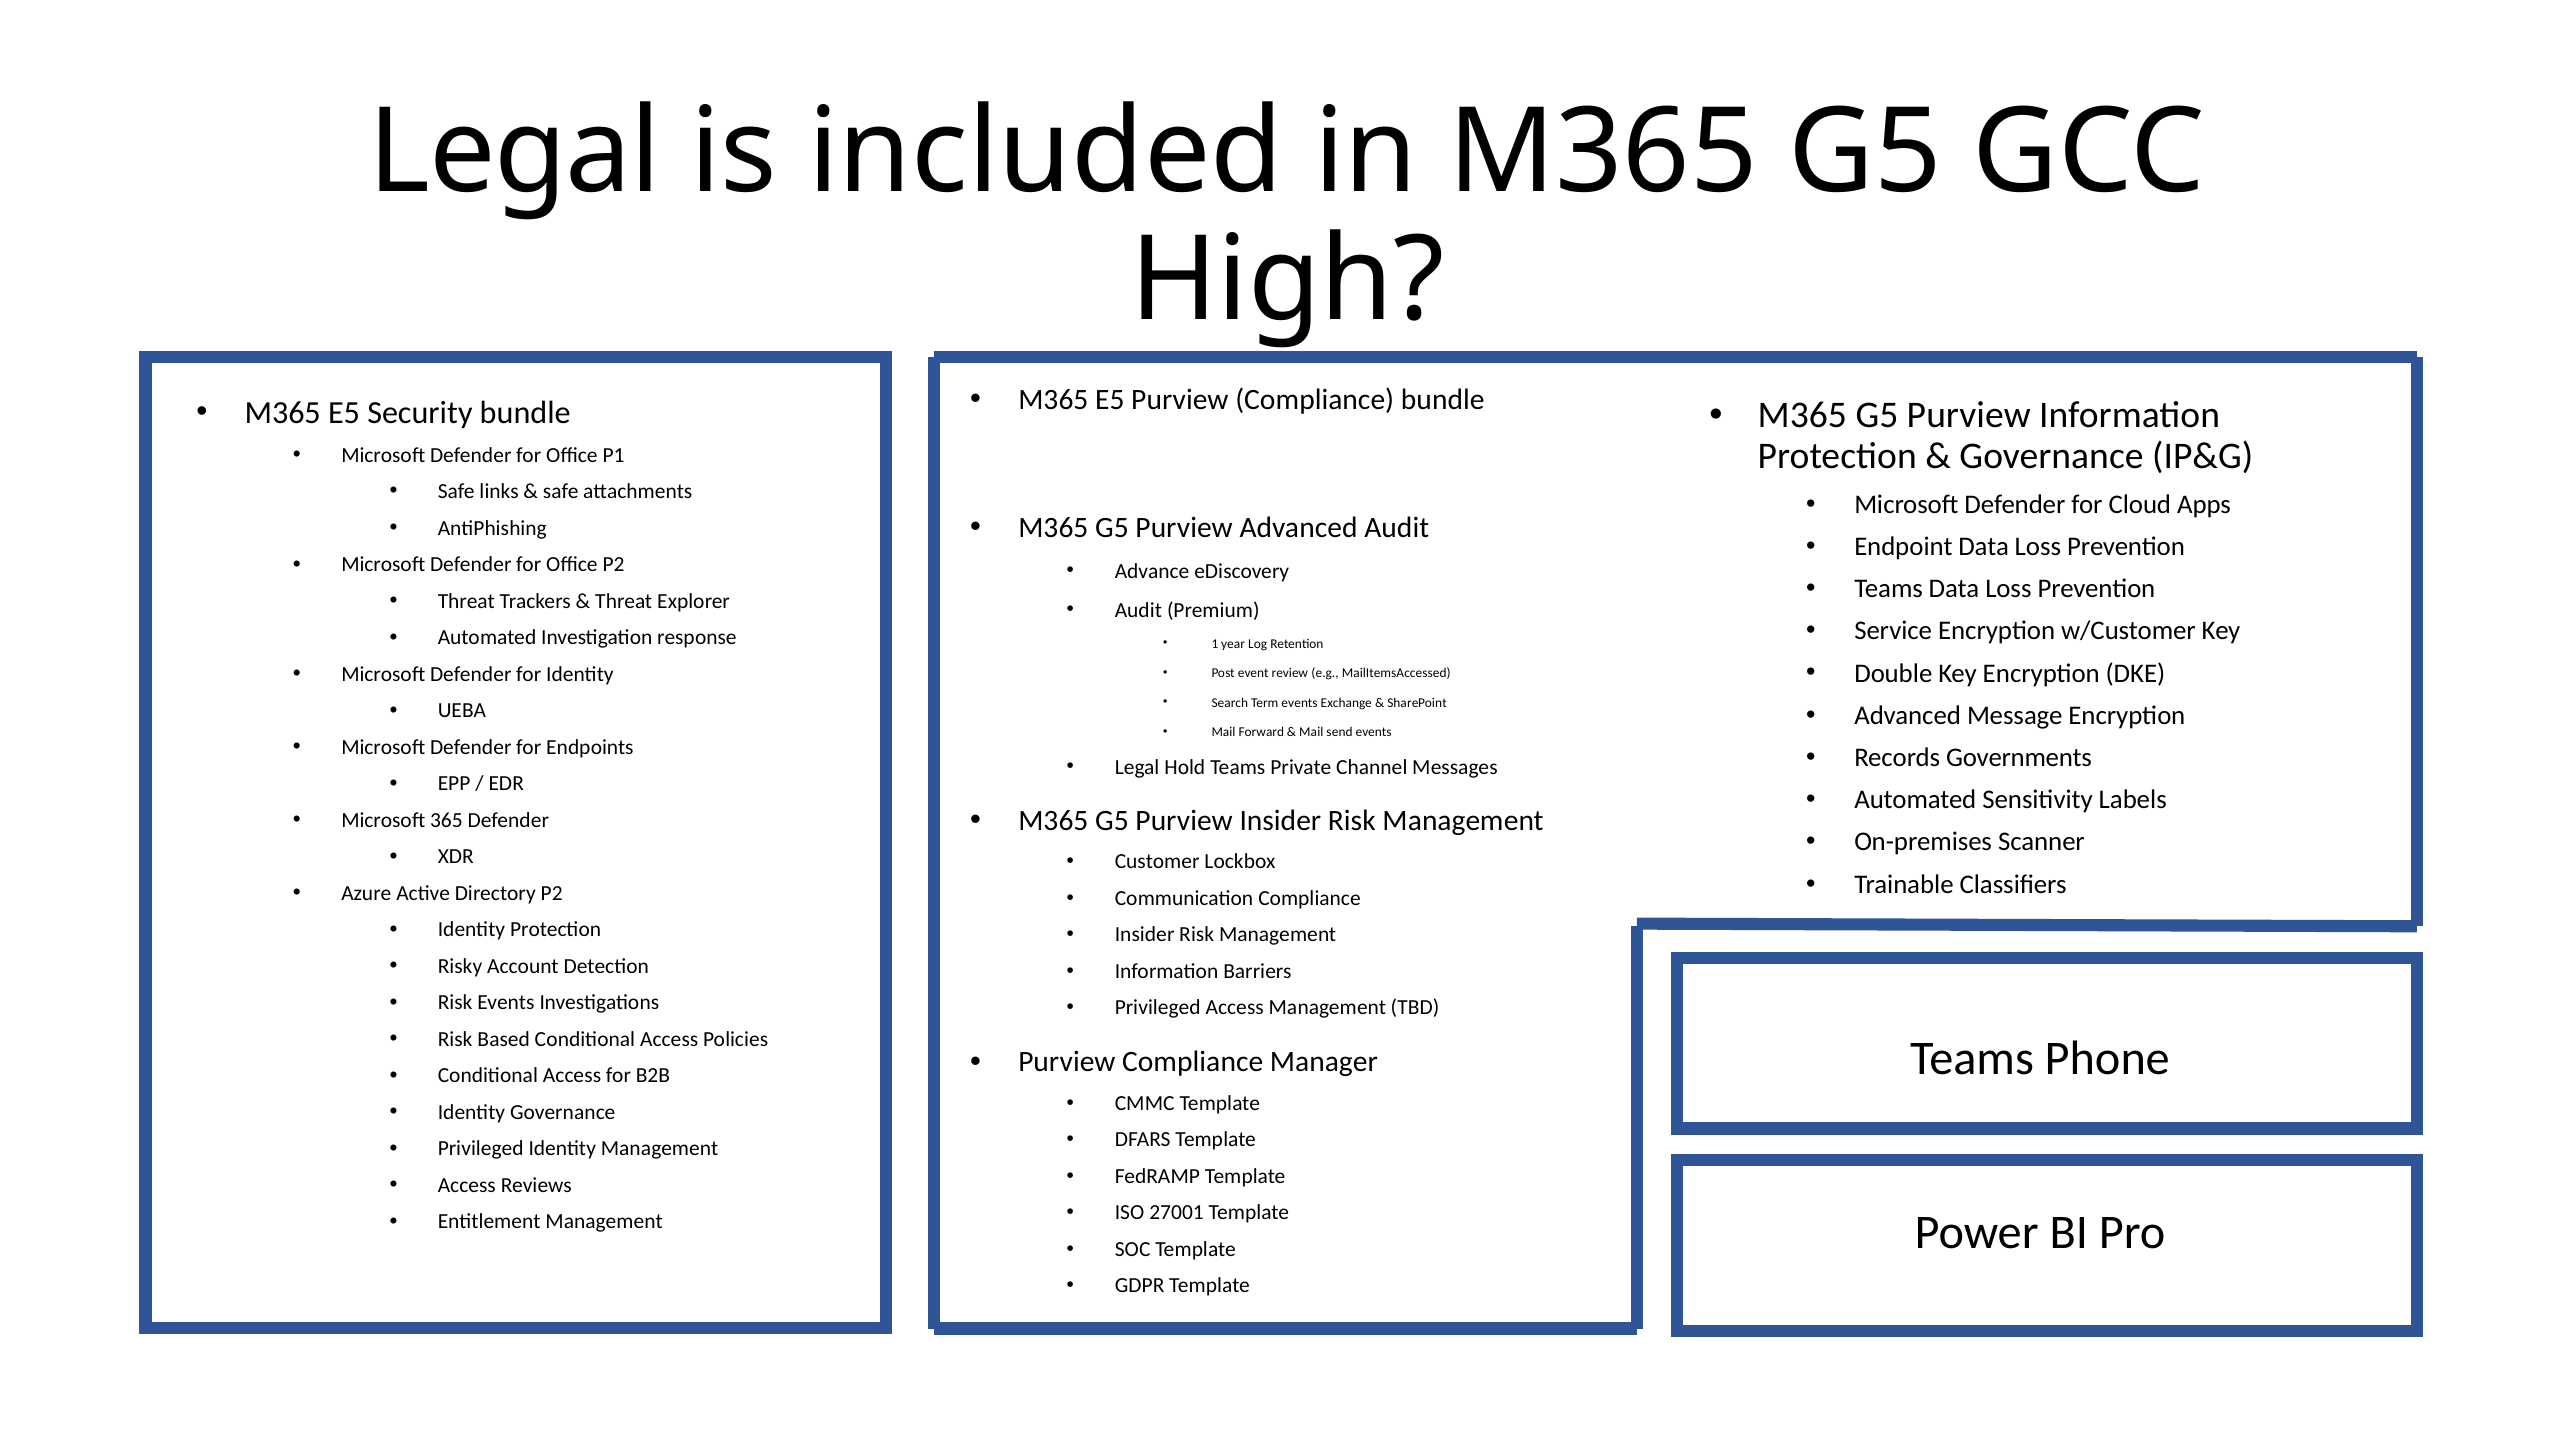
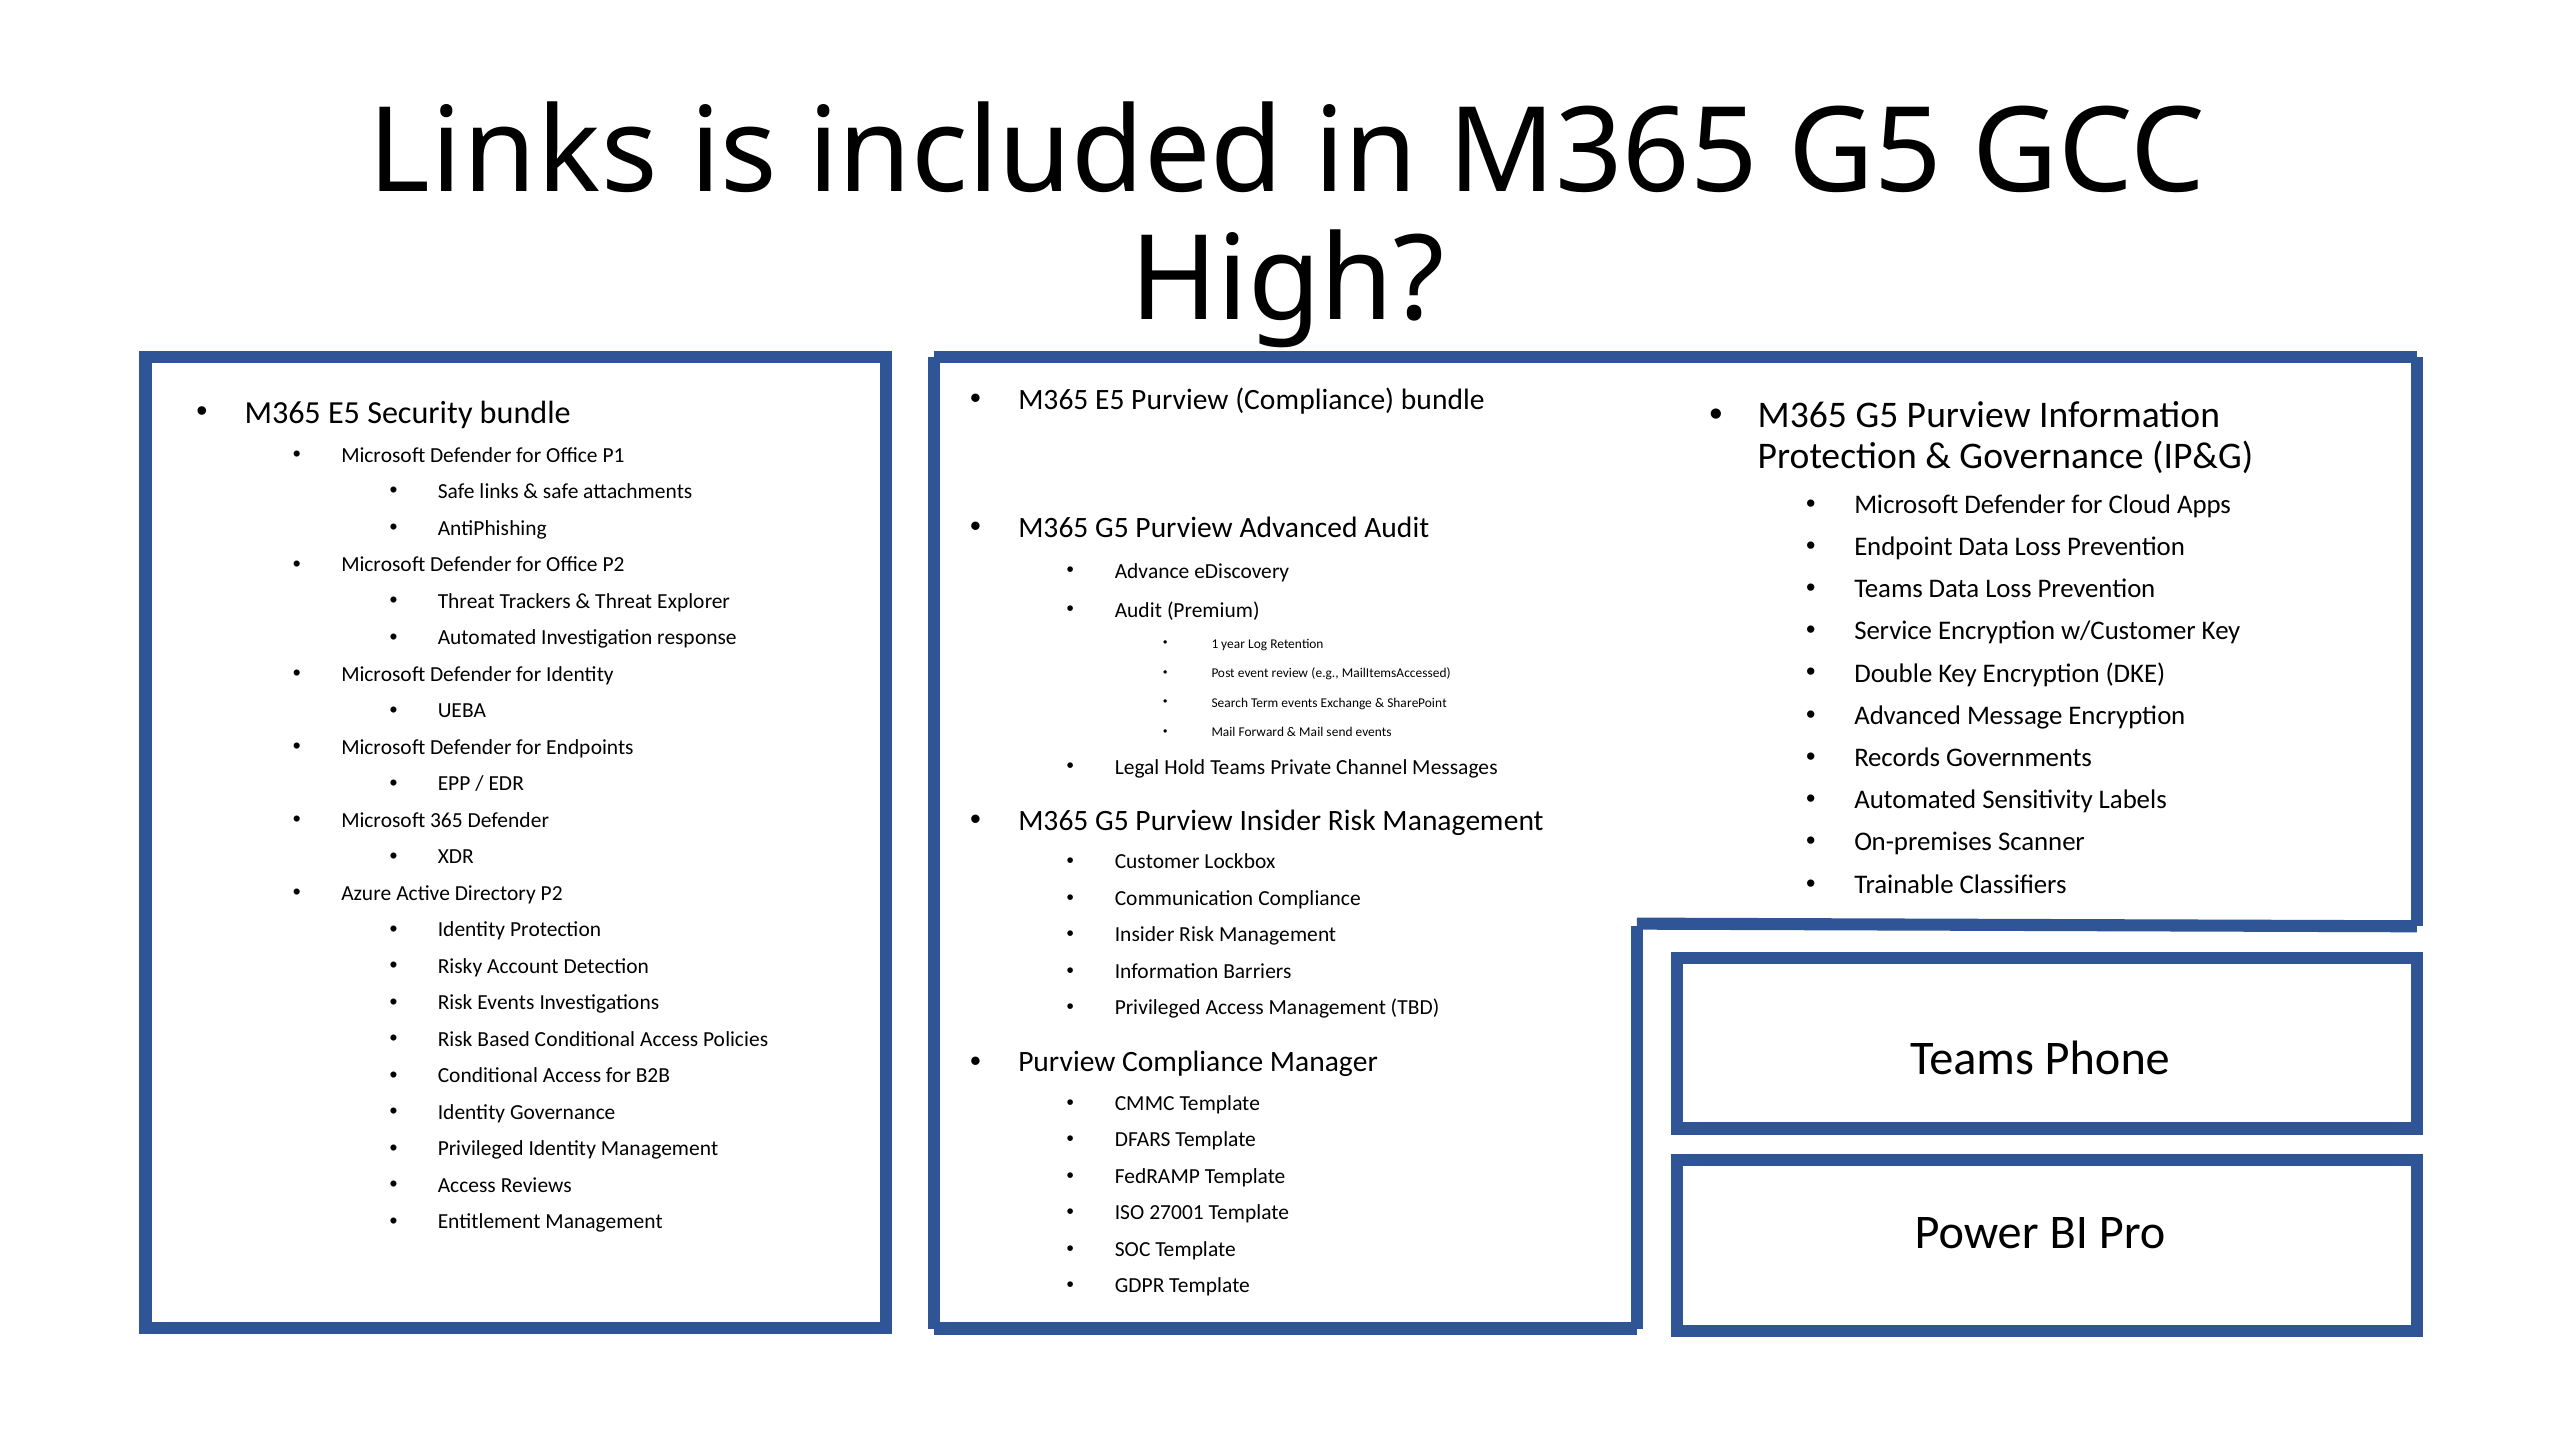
Legal at (515, 153): Legal -> Links
